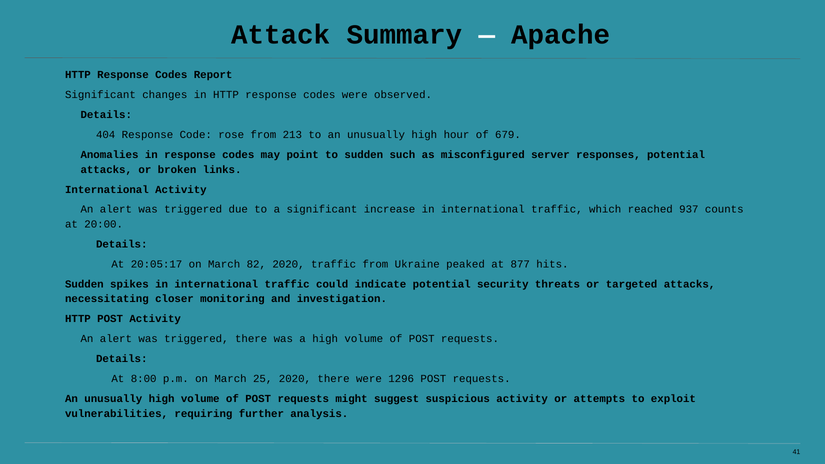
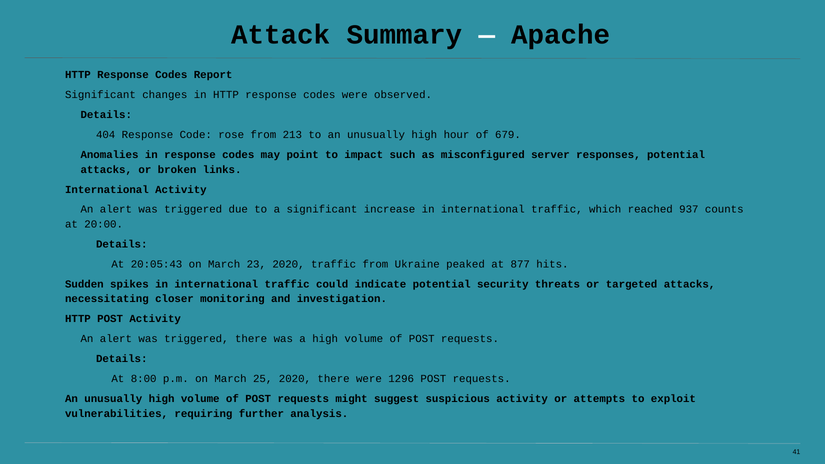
to sudden: sudden -> impact
20:05:17: 20:05:17 -> 20:05:43
82: 82 -> 23
